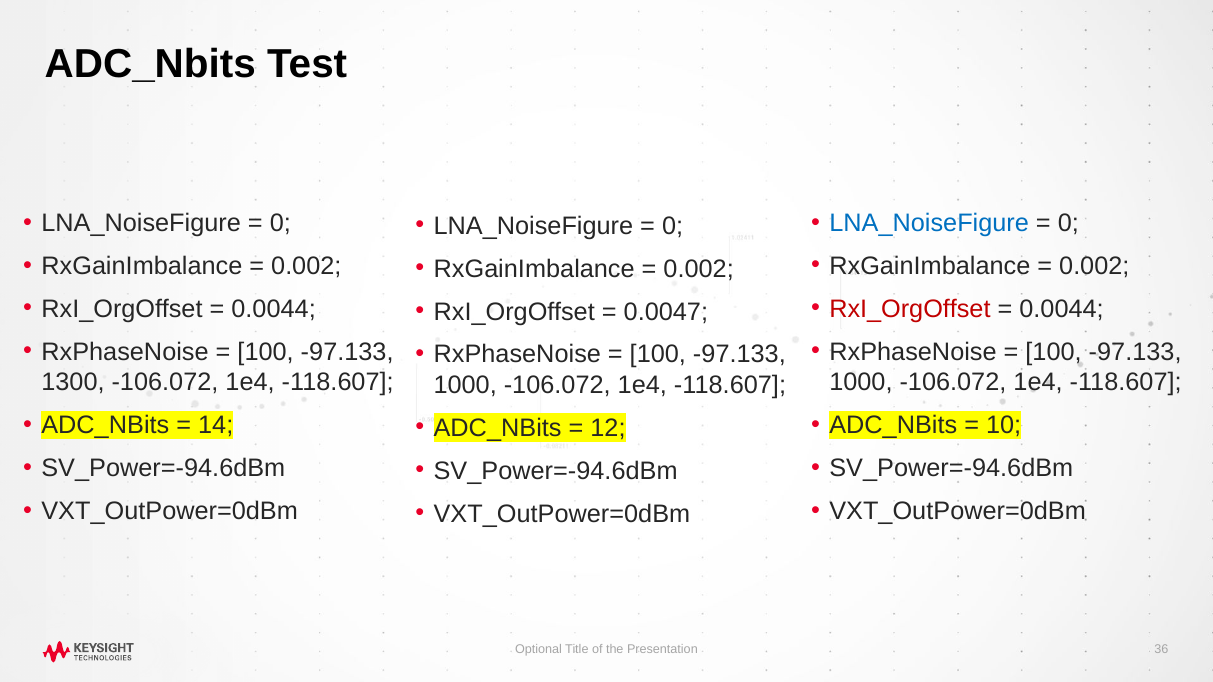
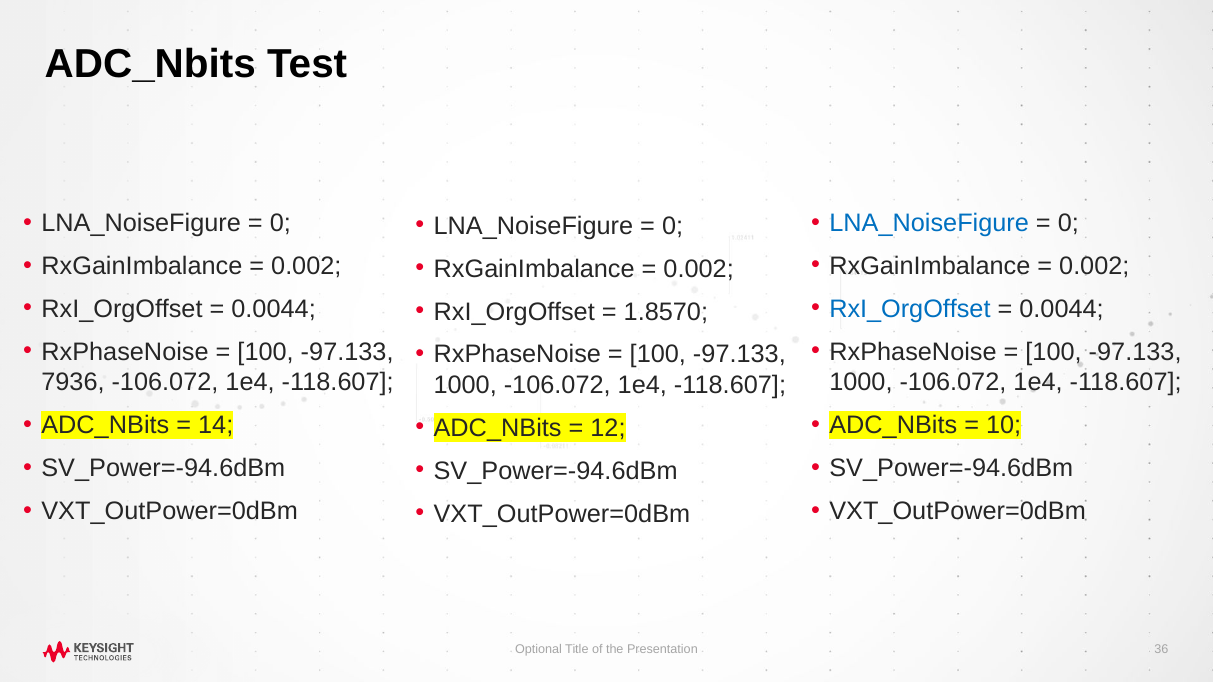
RxI_OrgOffset at (910, 309) colour: red -> blue
0.0047: 0.0047 -> 1.8570
1300: 1300 -> 7936
